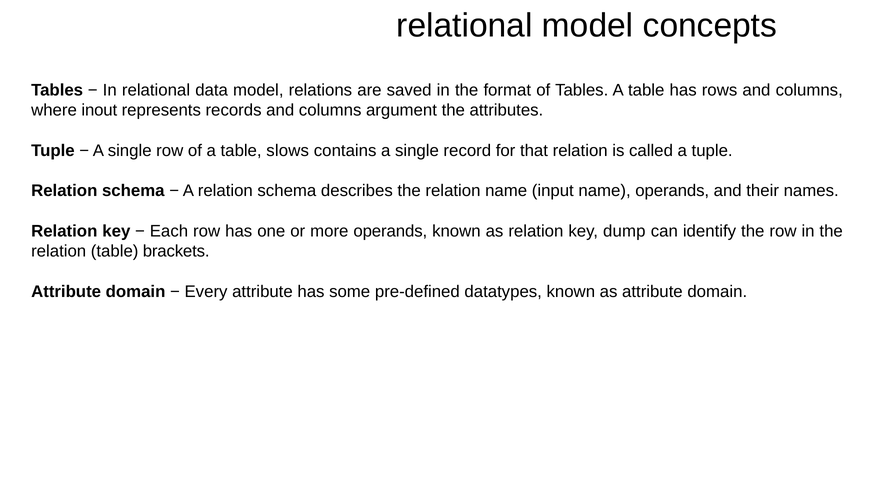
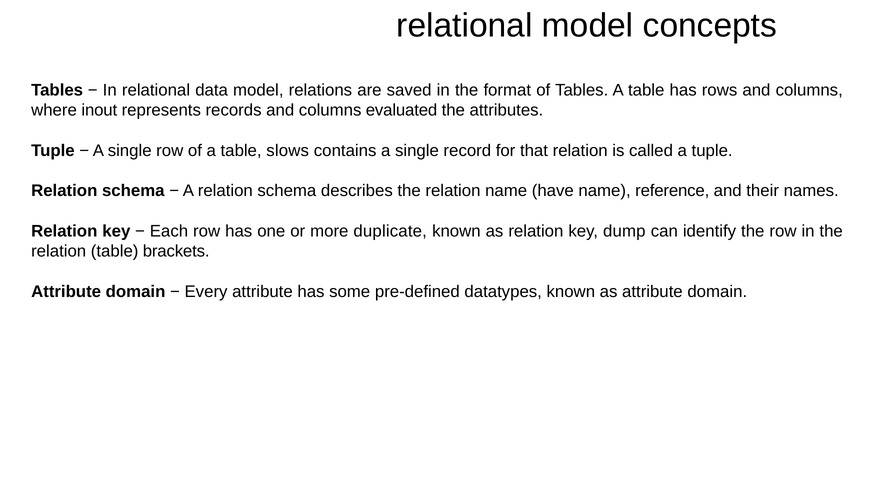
argument: argument -> evaluated
input: input -> have
name operands: operands -> reference
more operands: operands -> duplicate
